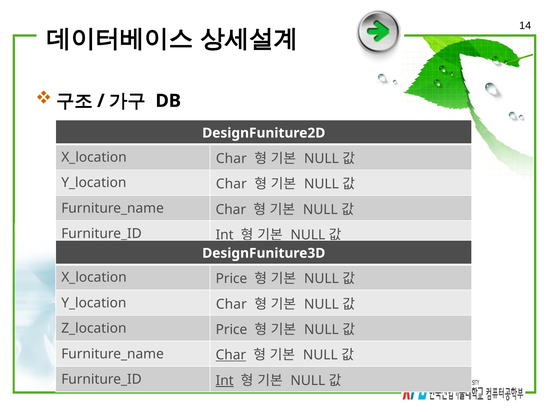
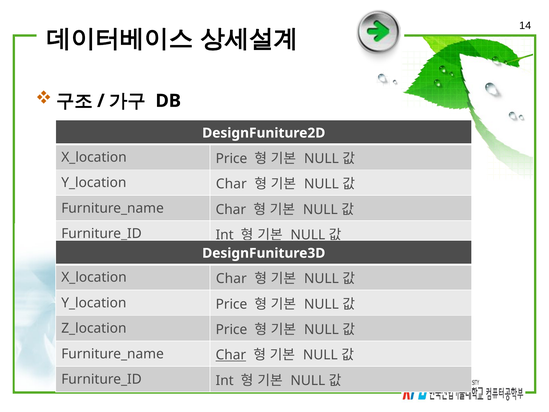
Char at (231, 158): Char -> Price
Price at (231, 279): Price -> Char
Char at (231, 304): Char -> Price
Int at (225, 380) underline: present -> none
